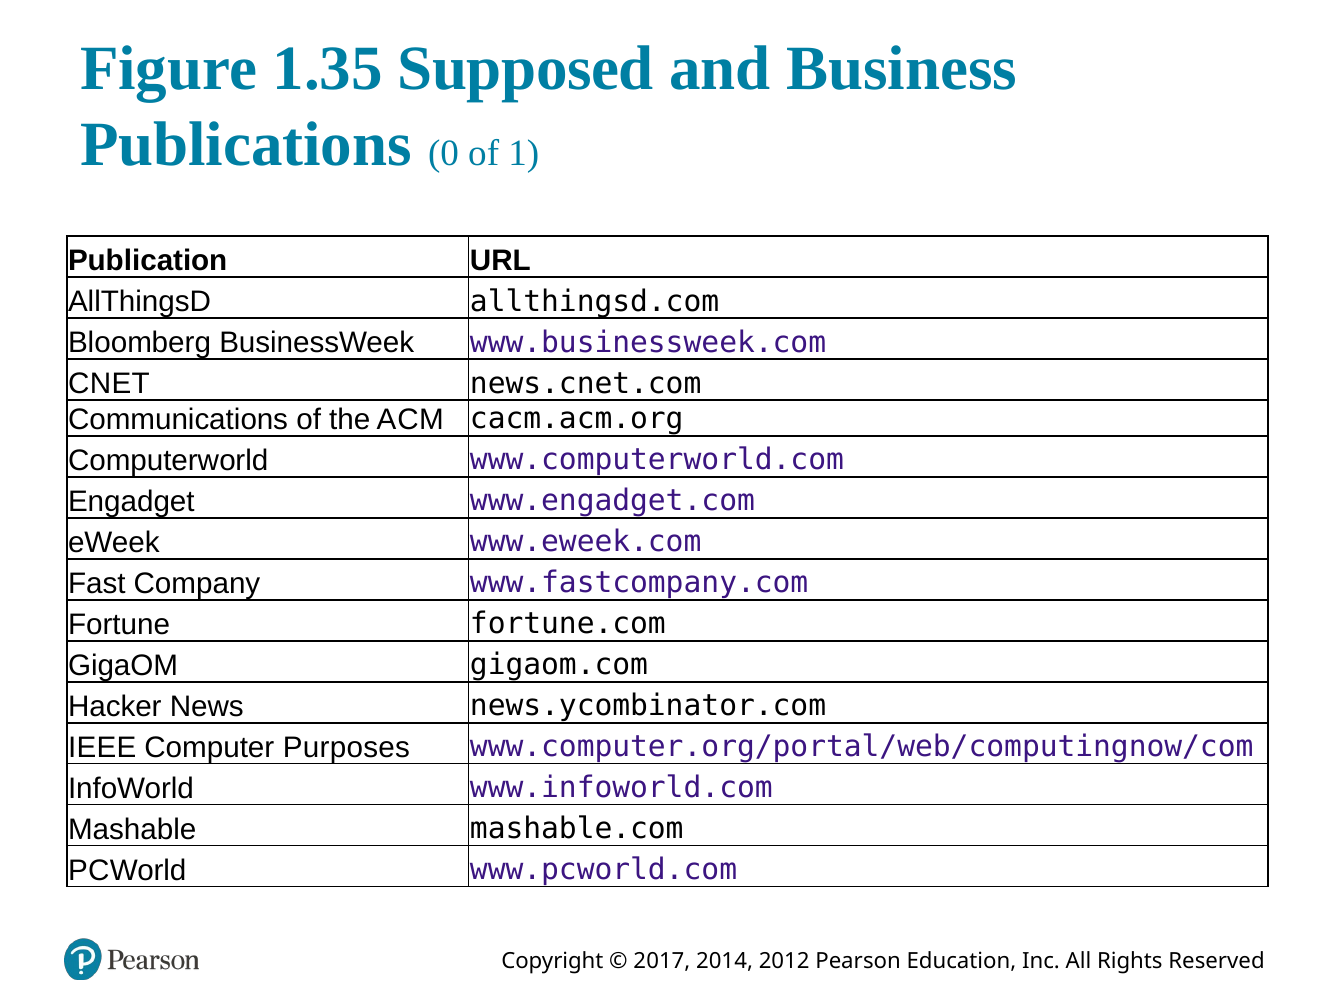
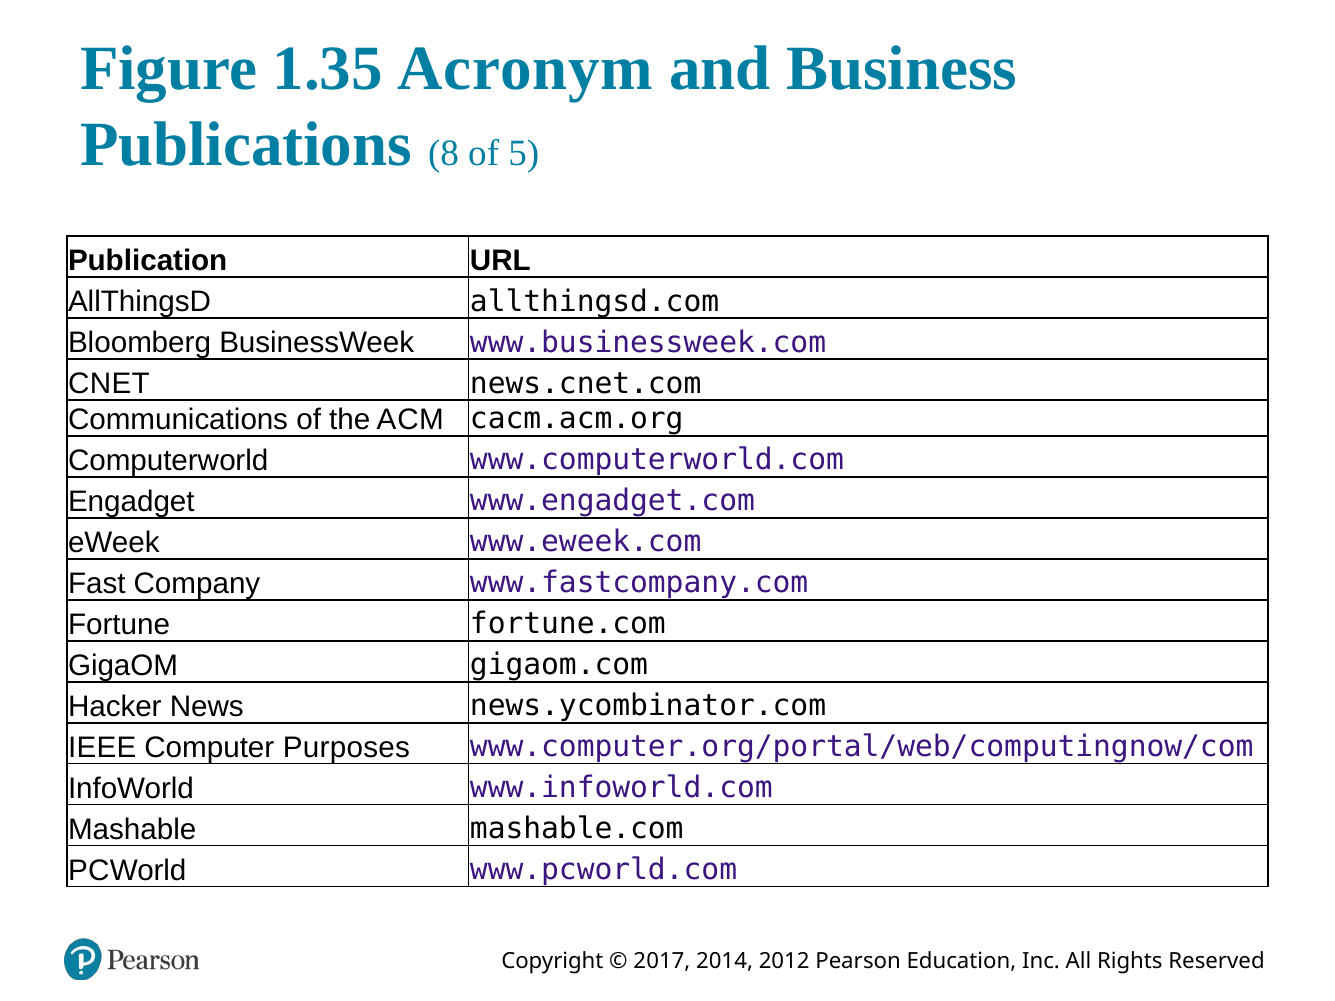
Supposed: Supposed -> Acronym
0: 0 -> 8
1: 1 -> 5
